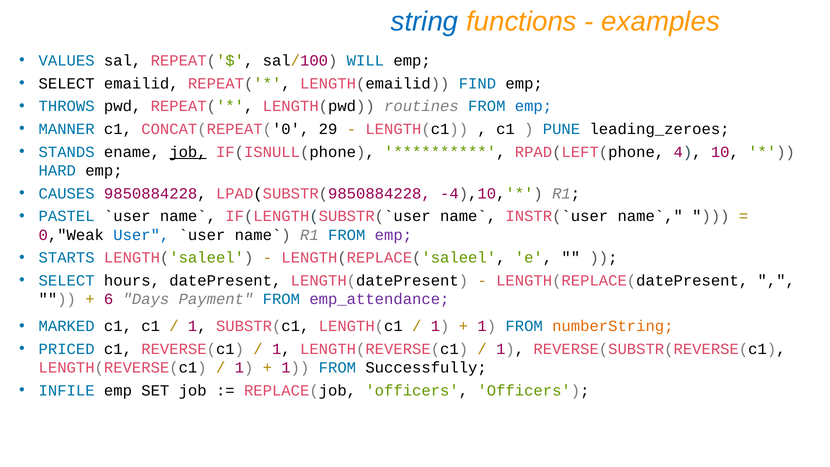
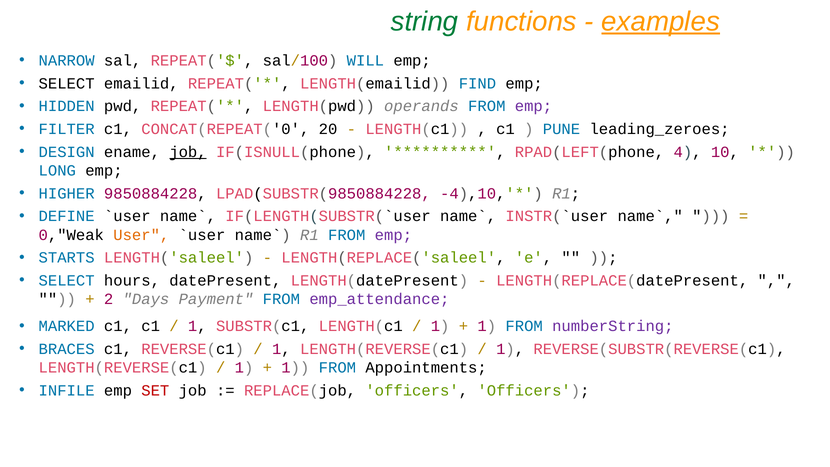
string colour: blue -> green
examples underline: none -> present
VALUES: VALUES -> NARROW
THROWS: THROWS -> HIDDEN
routines: routines -> operands
emp at (533, 106) colour: blue -> purple
MANNER: MANNER -> FILTER
29: 29 -> 20
STANDS: STANDS -> DESIGN
HARD: HARD -> LONG
CAUSES: CAUSES -> HIGHER
PASTEL: PASTEL -> DEFINE
User colour: blue -> orange
6: 6 -> 2
numberString colour: orange -> purple
PRICED: PRICED -> BRACES
Successfully: Successfully -> Appointments
SET colour: black -> red
